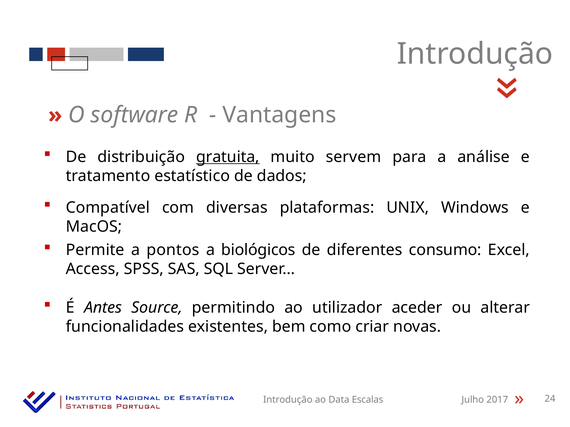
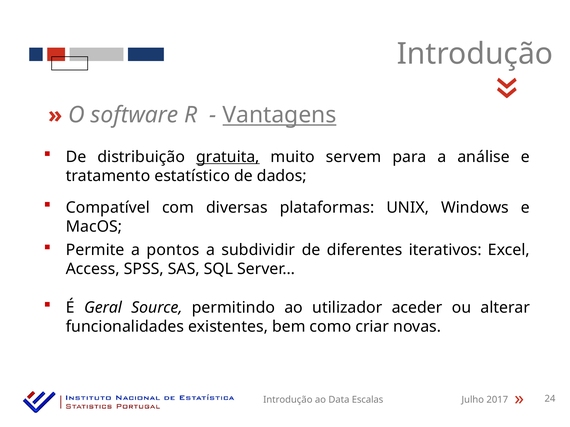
Vantagens underline: none -> present
biológicos: biológicos -> subdividir
consumo: consumo -> iterativos
Antes: Antes -> Geral
